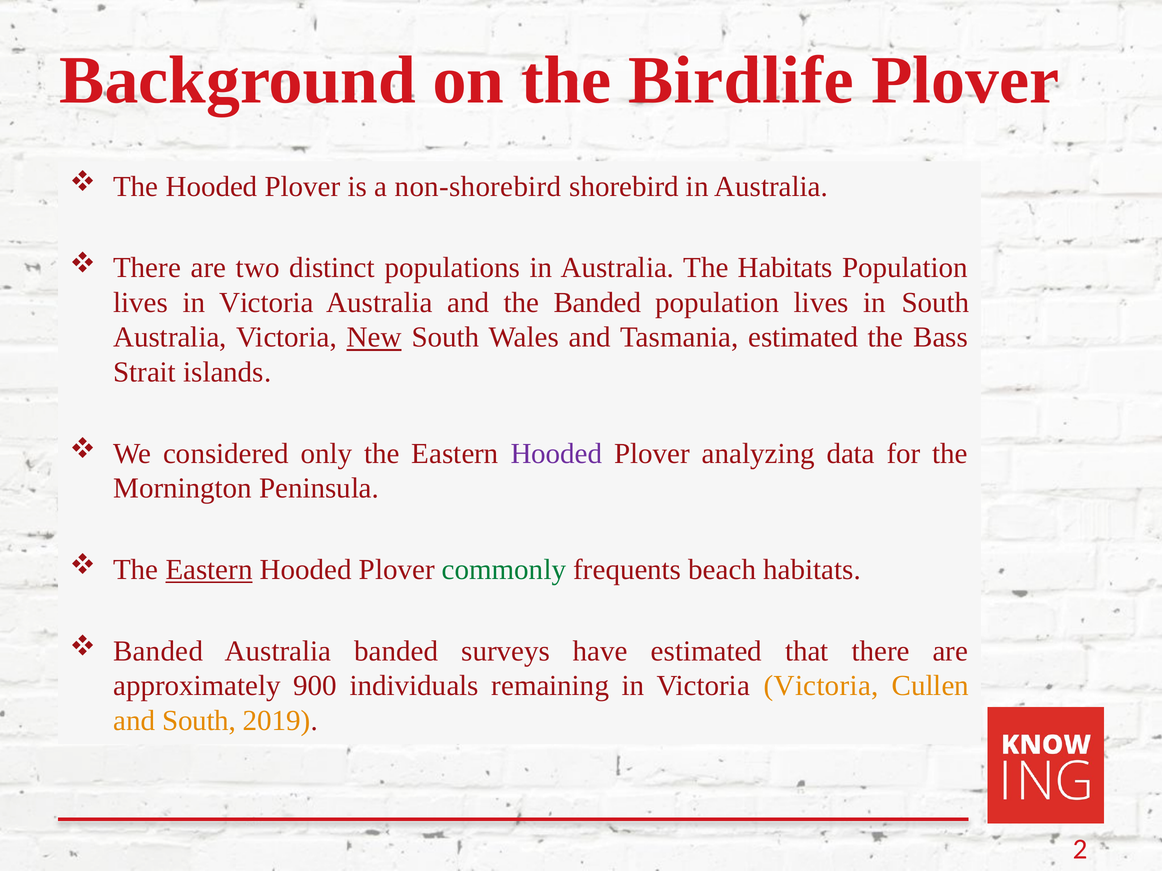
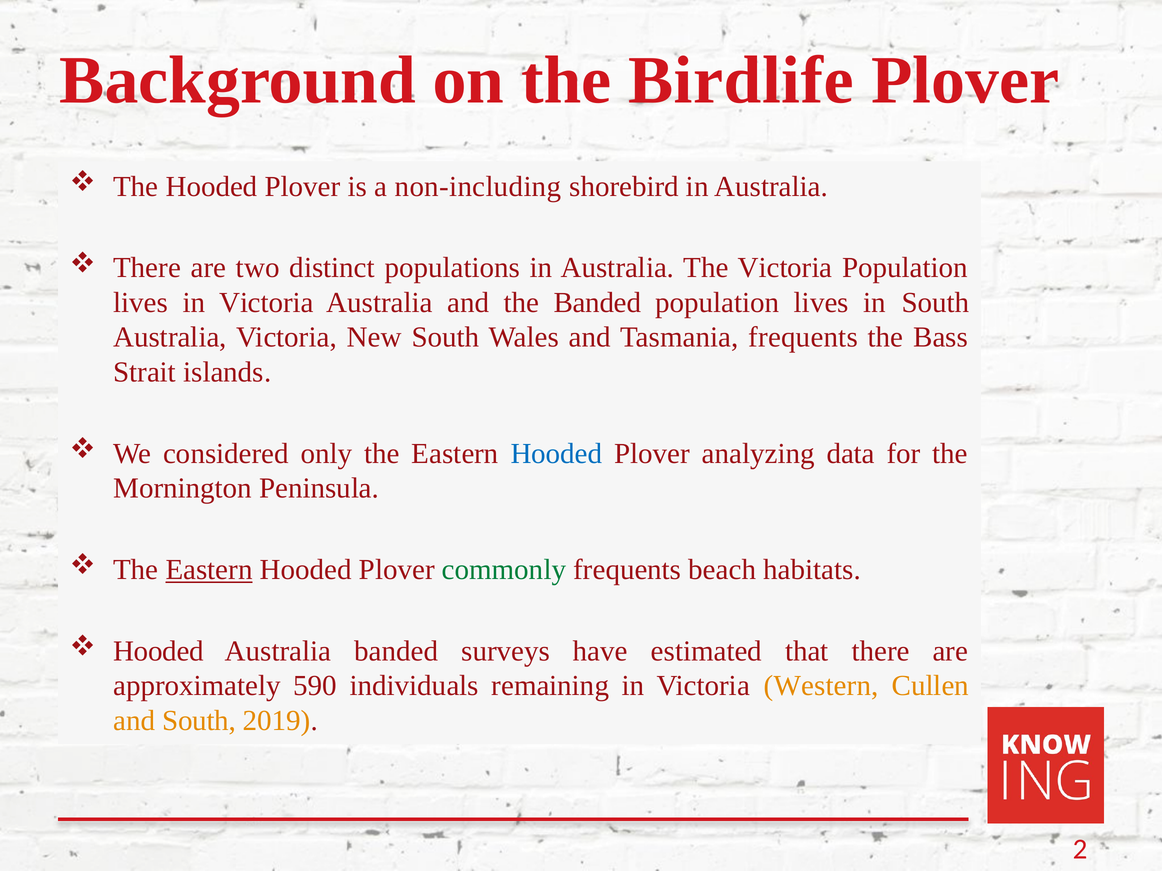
non-shorebird: non-shorebird -> non-including
The Habitats: Habitats -> Victoria
New underline: present -> none
Tasmania estimated: estimated -> frequents
Hooded at (556, 454) colour: purple -> blue
Banded at (158, 651): Banded -> Hooded
900: 900 -> 590
Victoria Victoria: Victoria -> Western
